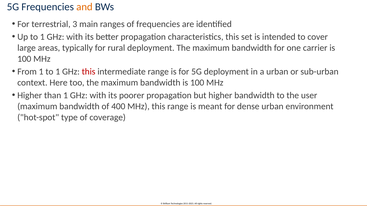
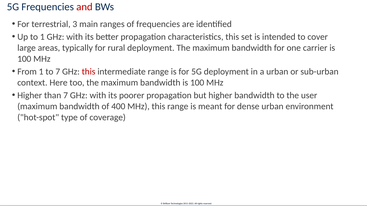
and colour: orange -> red
1 to 1: 1 -> 7
than 1: 1 -> 7
